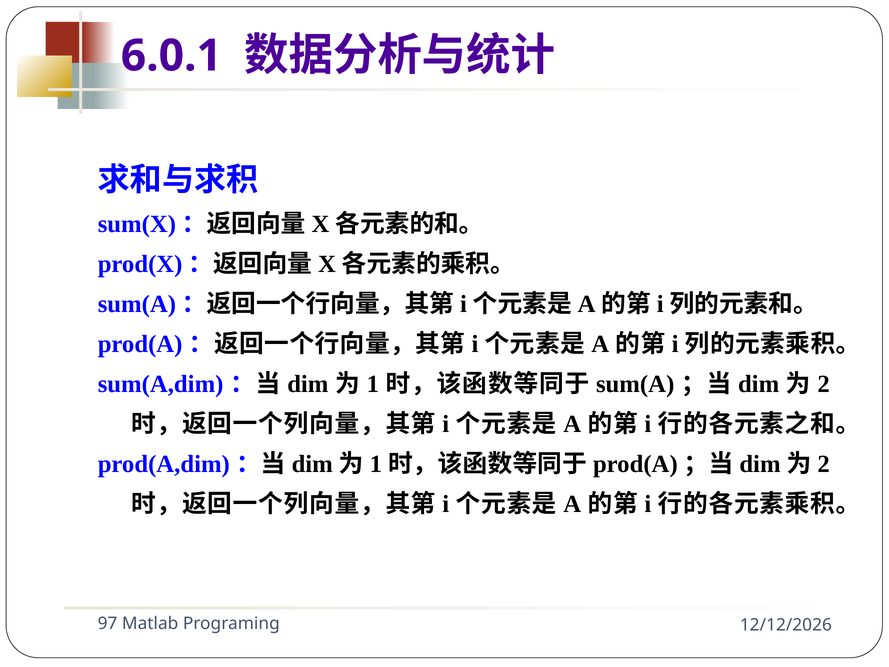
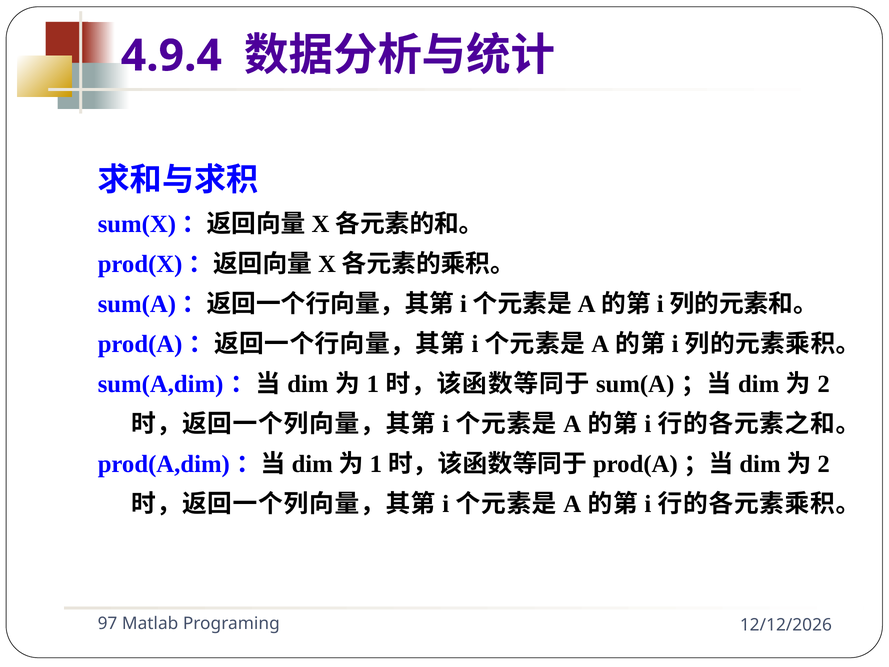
6.0.1: 6.0.1 -> 4.9.4
